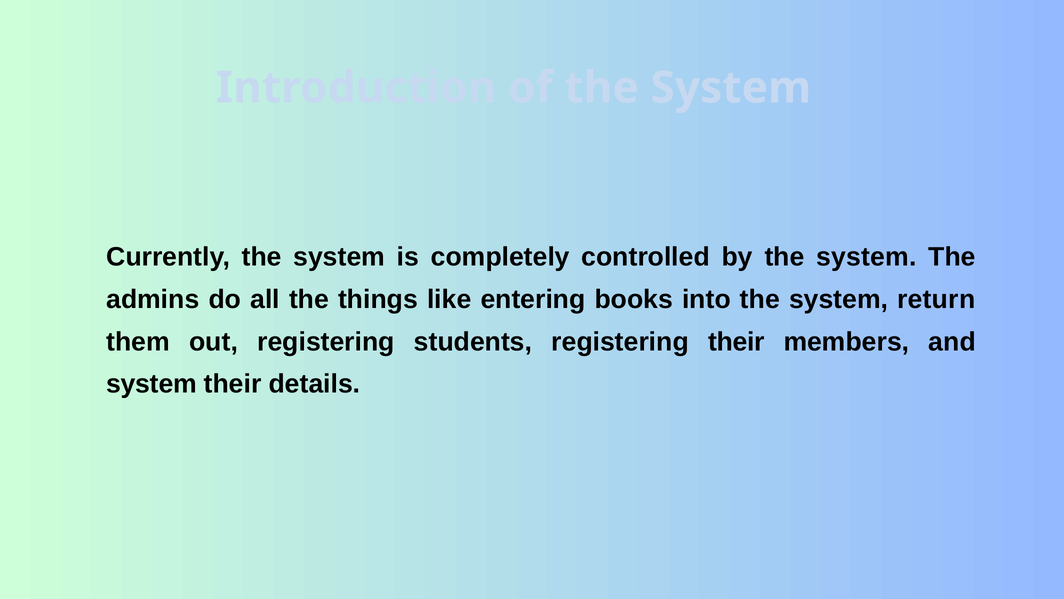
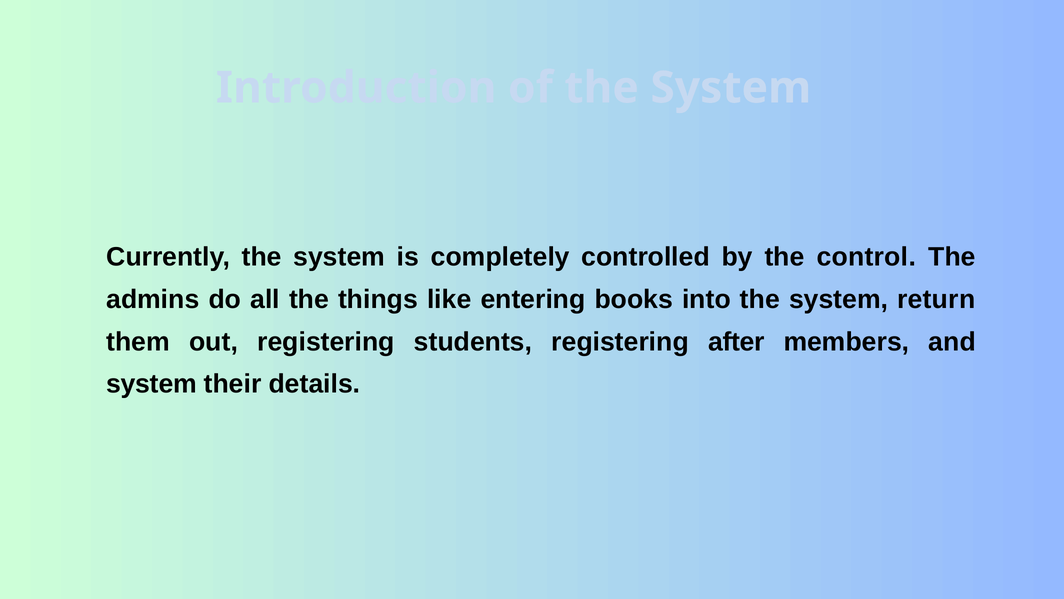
by the system: system -> control
registering their: their -> after
